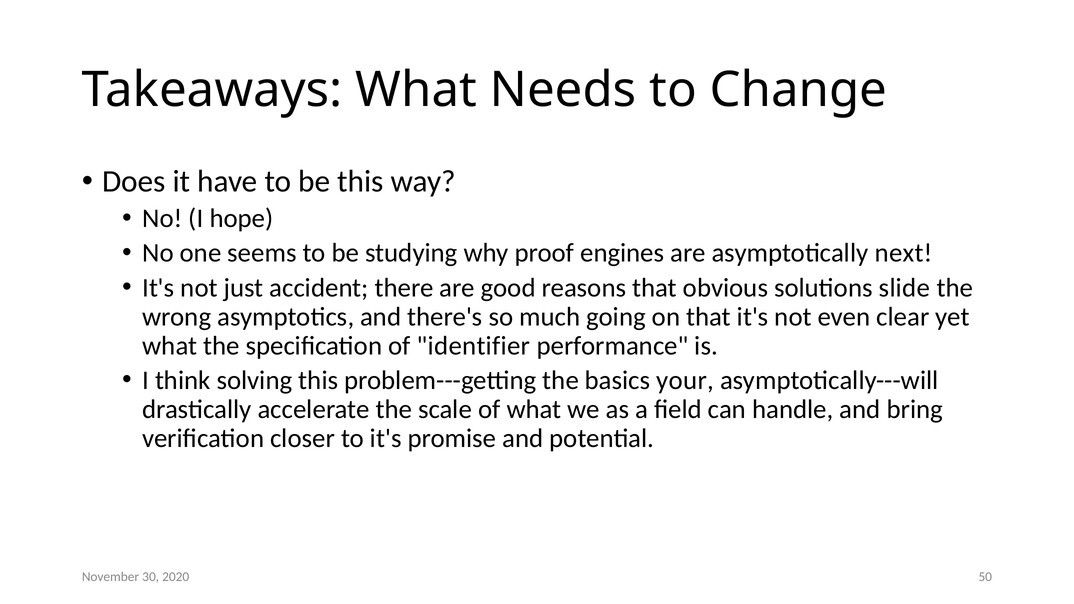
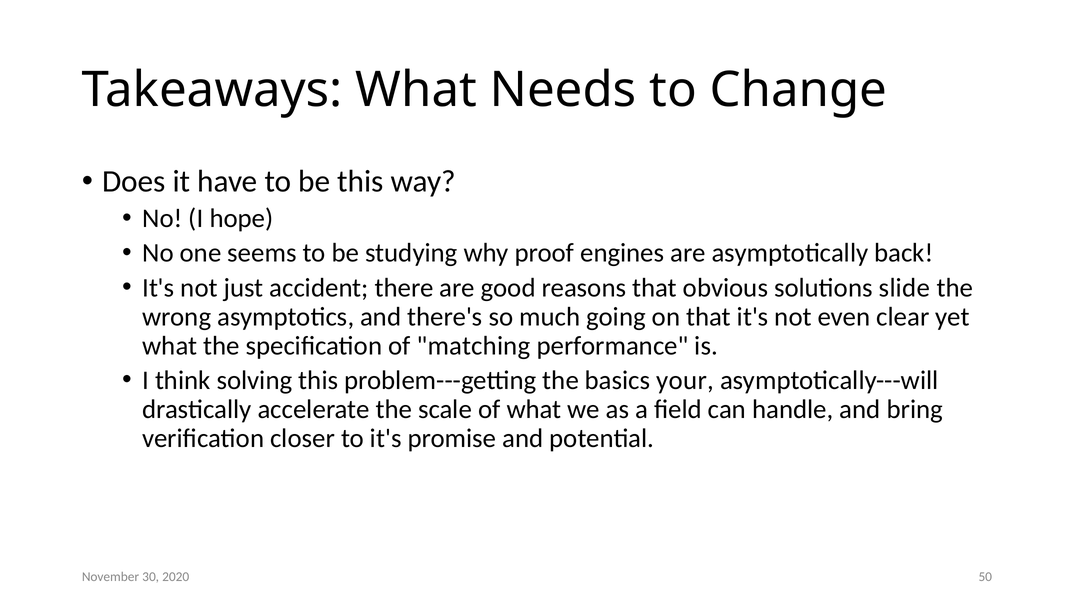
next: next -> back
identifier: identifier -> matching
